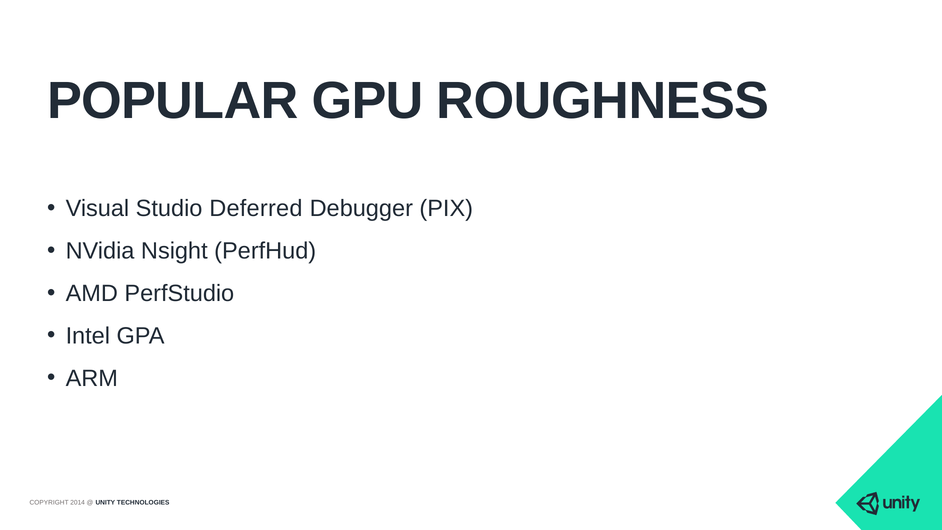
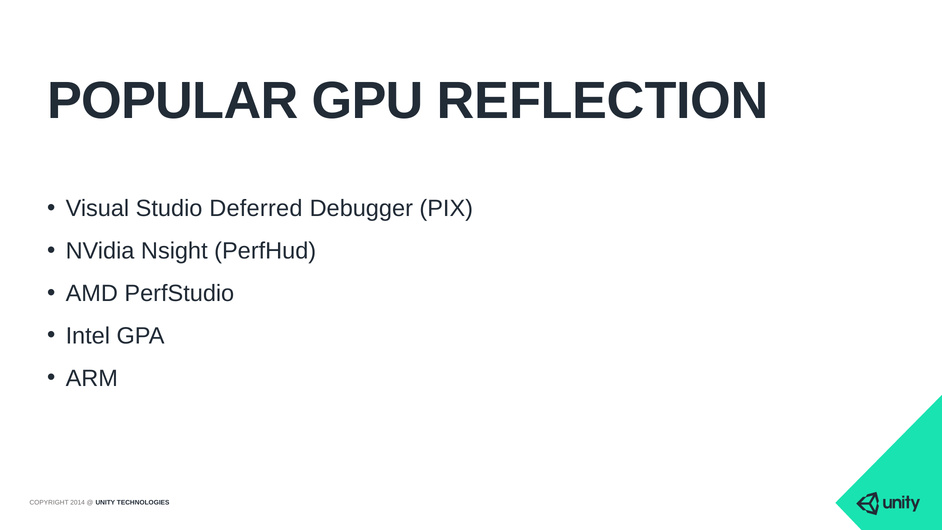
ROUGHNESS: ROUGHNESS -> REFLECTION
